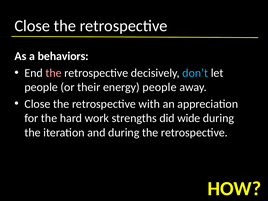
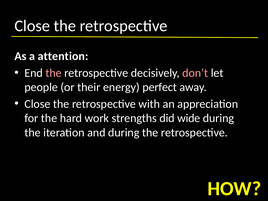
behaviors: behaviors -> attention
don’t colour: light blue -> pink
energy people: people -> perfect
